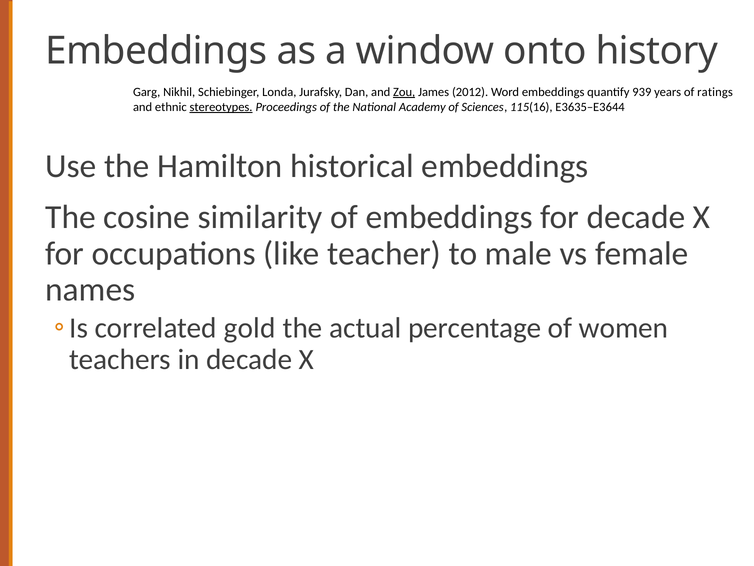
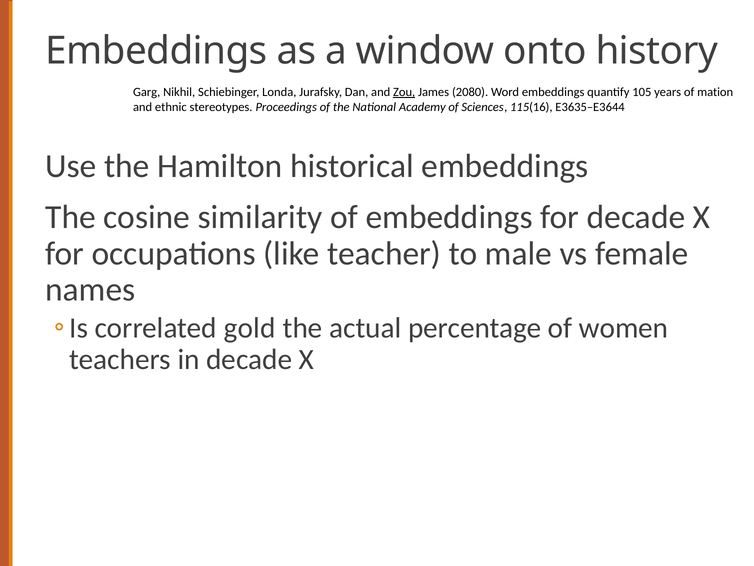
2012: 2012 -> 2080
939: 939 -> 105
ratings: ratings -> mation
stereotypes underline: present -> none
